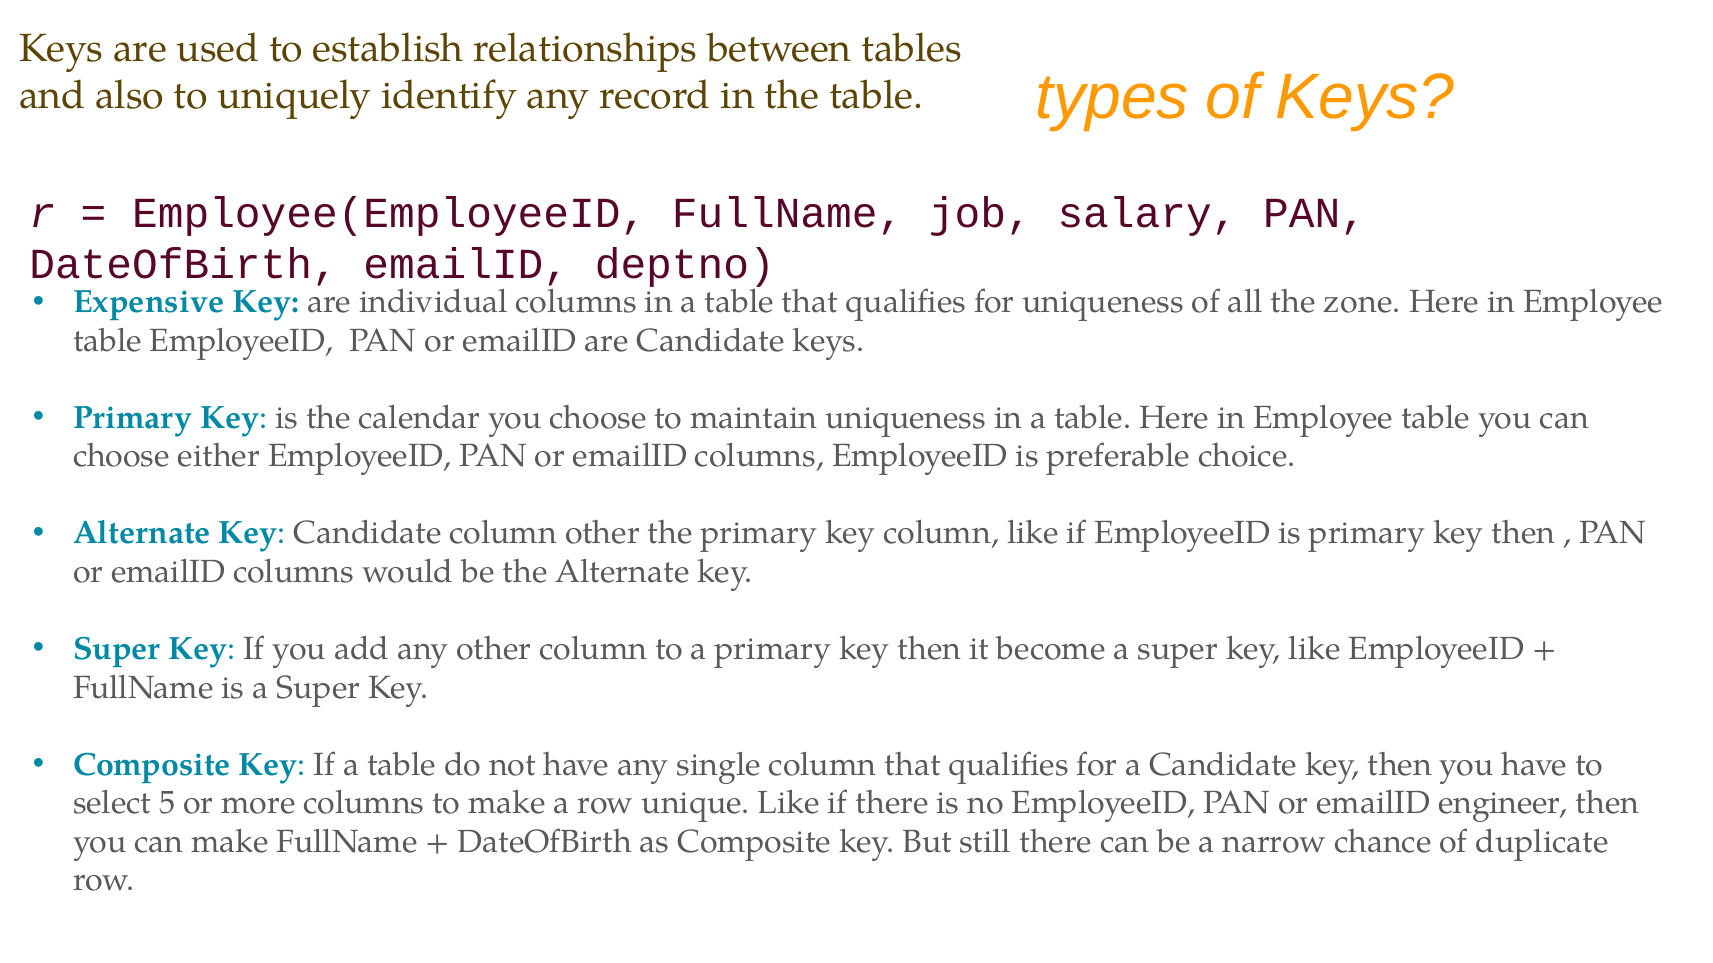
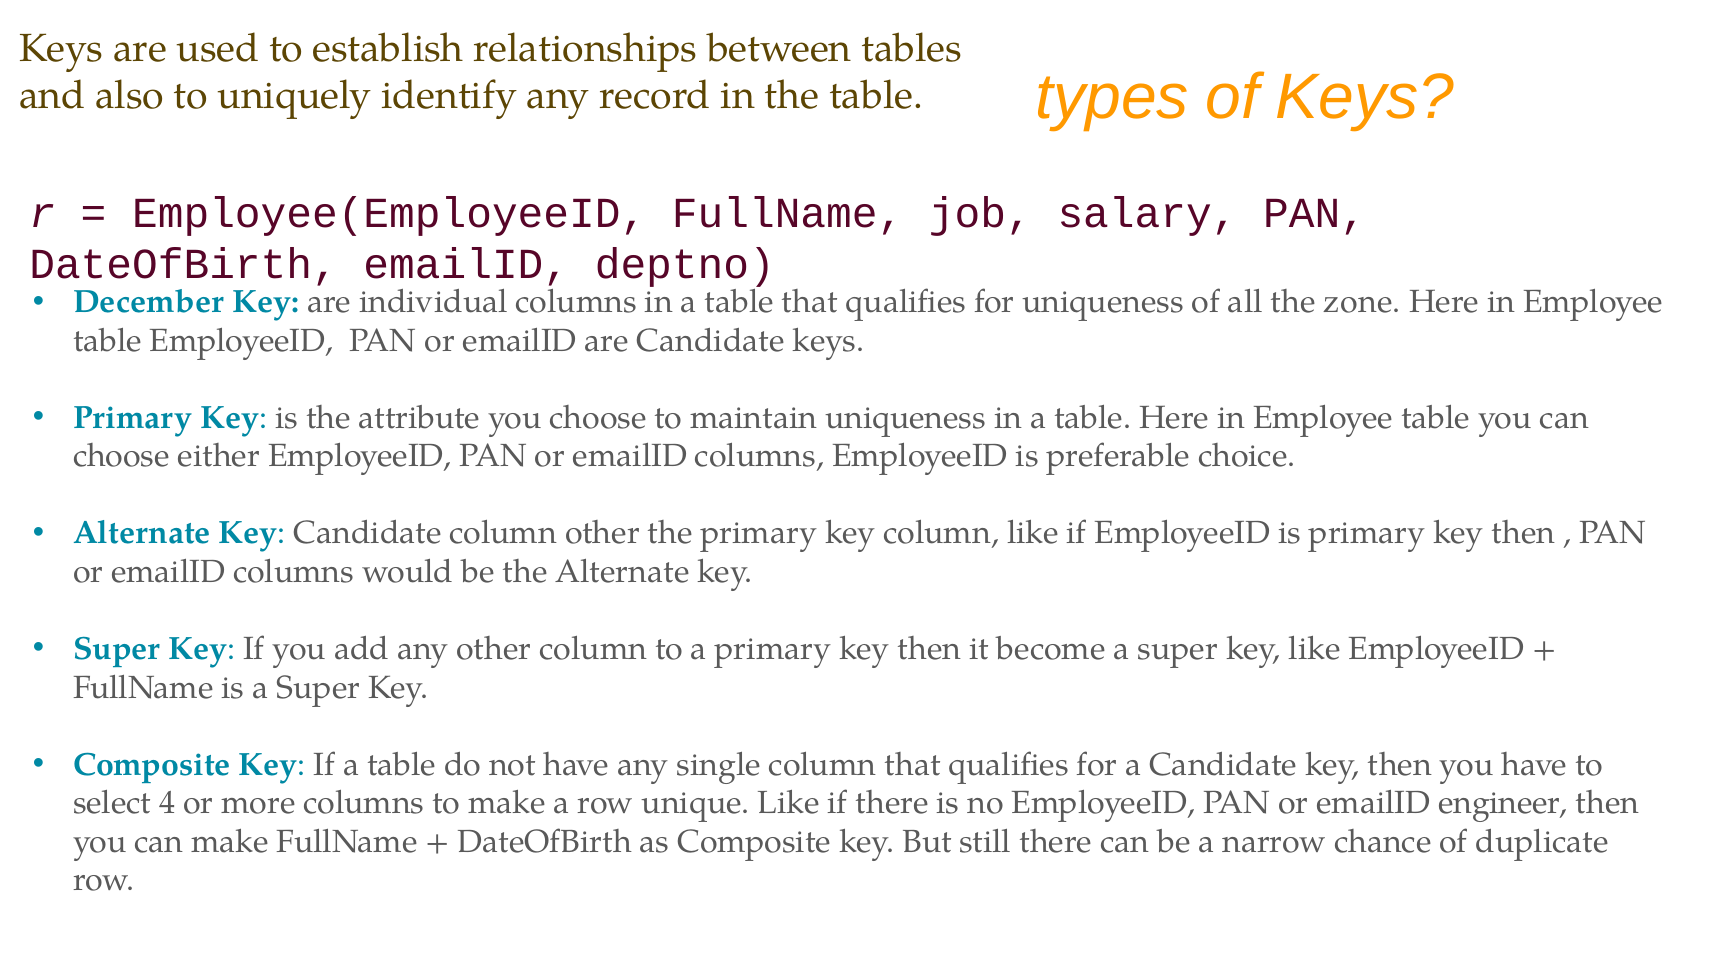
Expensive: Expensive -> December
calendar: calendar -> attribute
5: 5 -> 4
